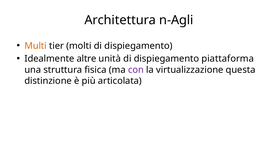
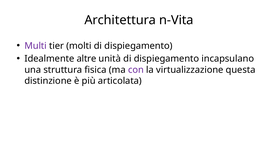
n-Agli: n-Agli -> n-Vita
Multi colour: orange -> purple
piattaforma: piattaforma -> incapsulano
